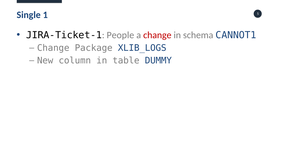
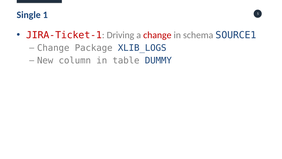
JIRA-Ticket-1 colour: black -> red
People: People -> Driving
CANNOT1: CANNOT1 -> SOURCE1
